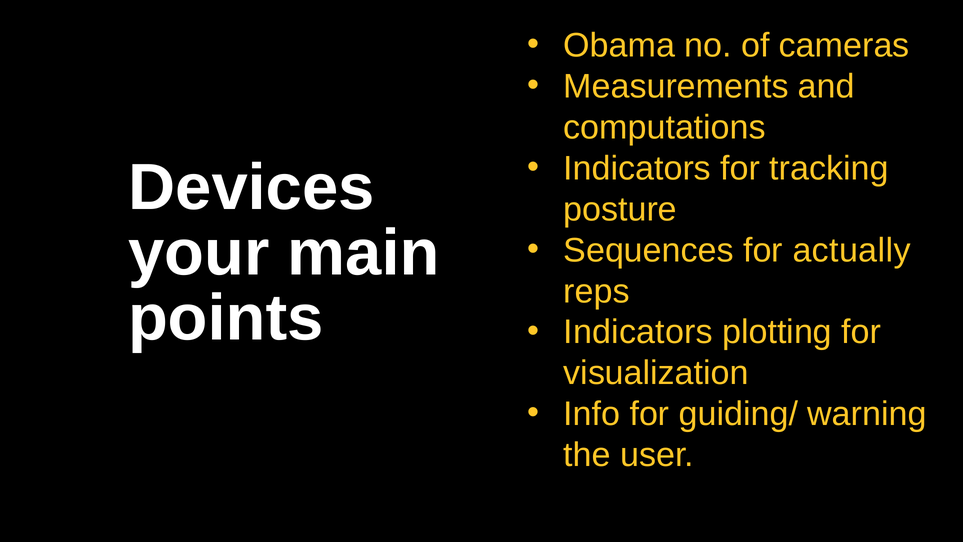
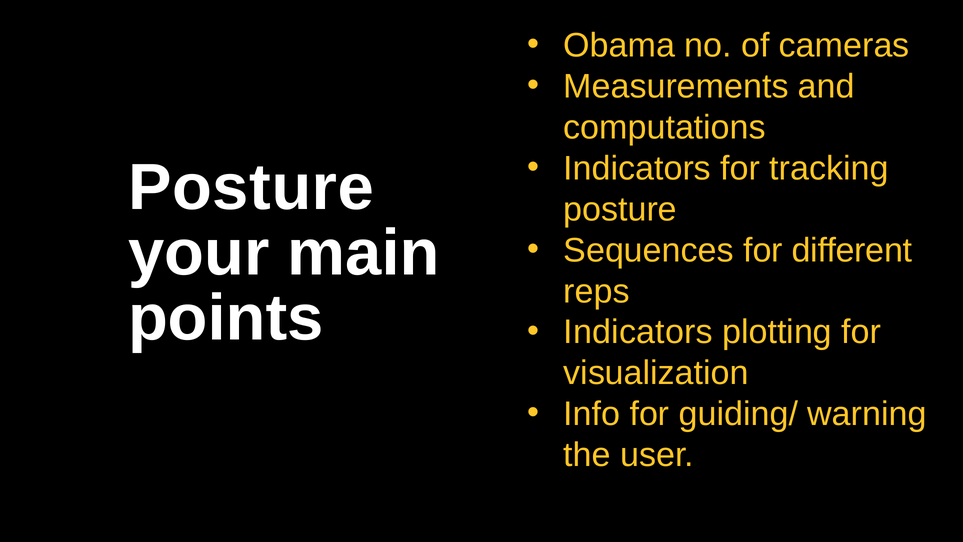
Devices at (251, 188): Devices -> Posture
actually: actually -> different
